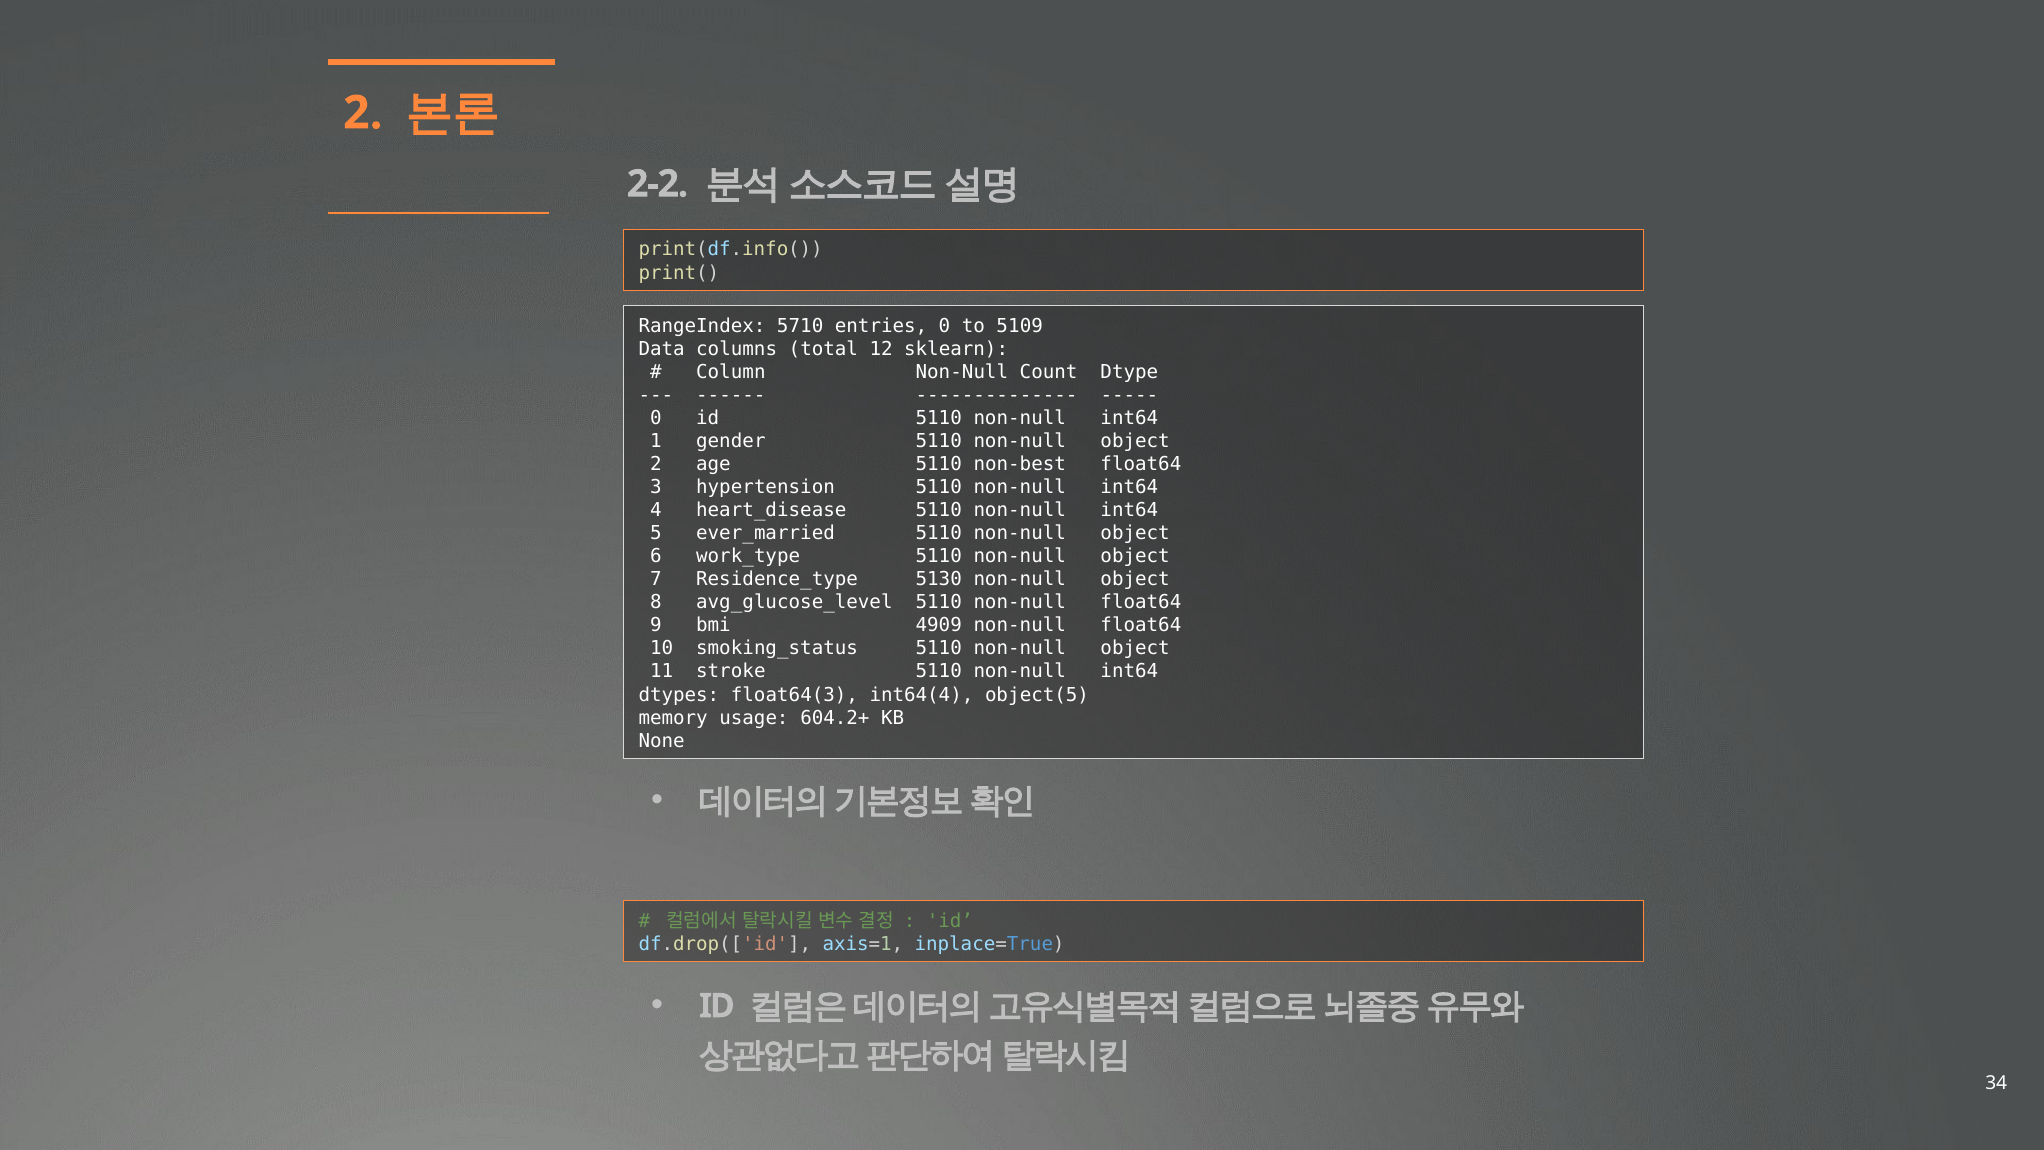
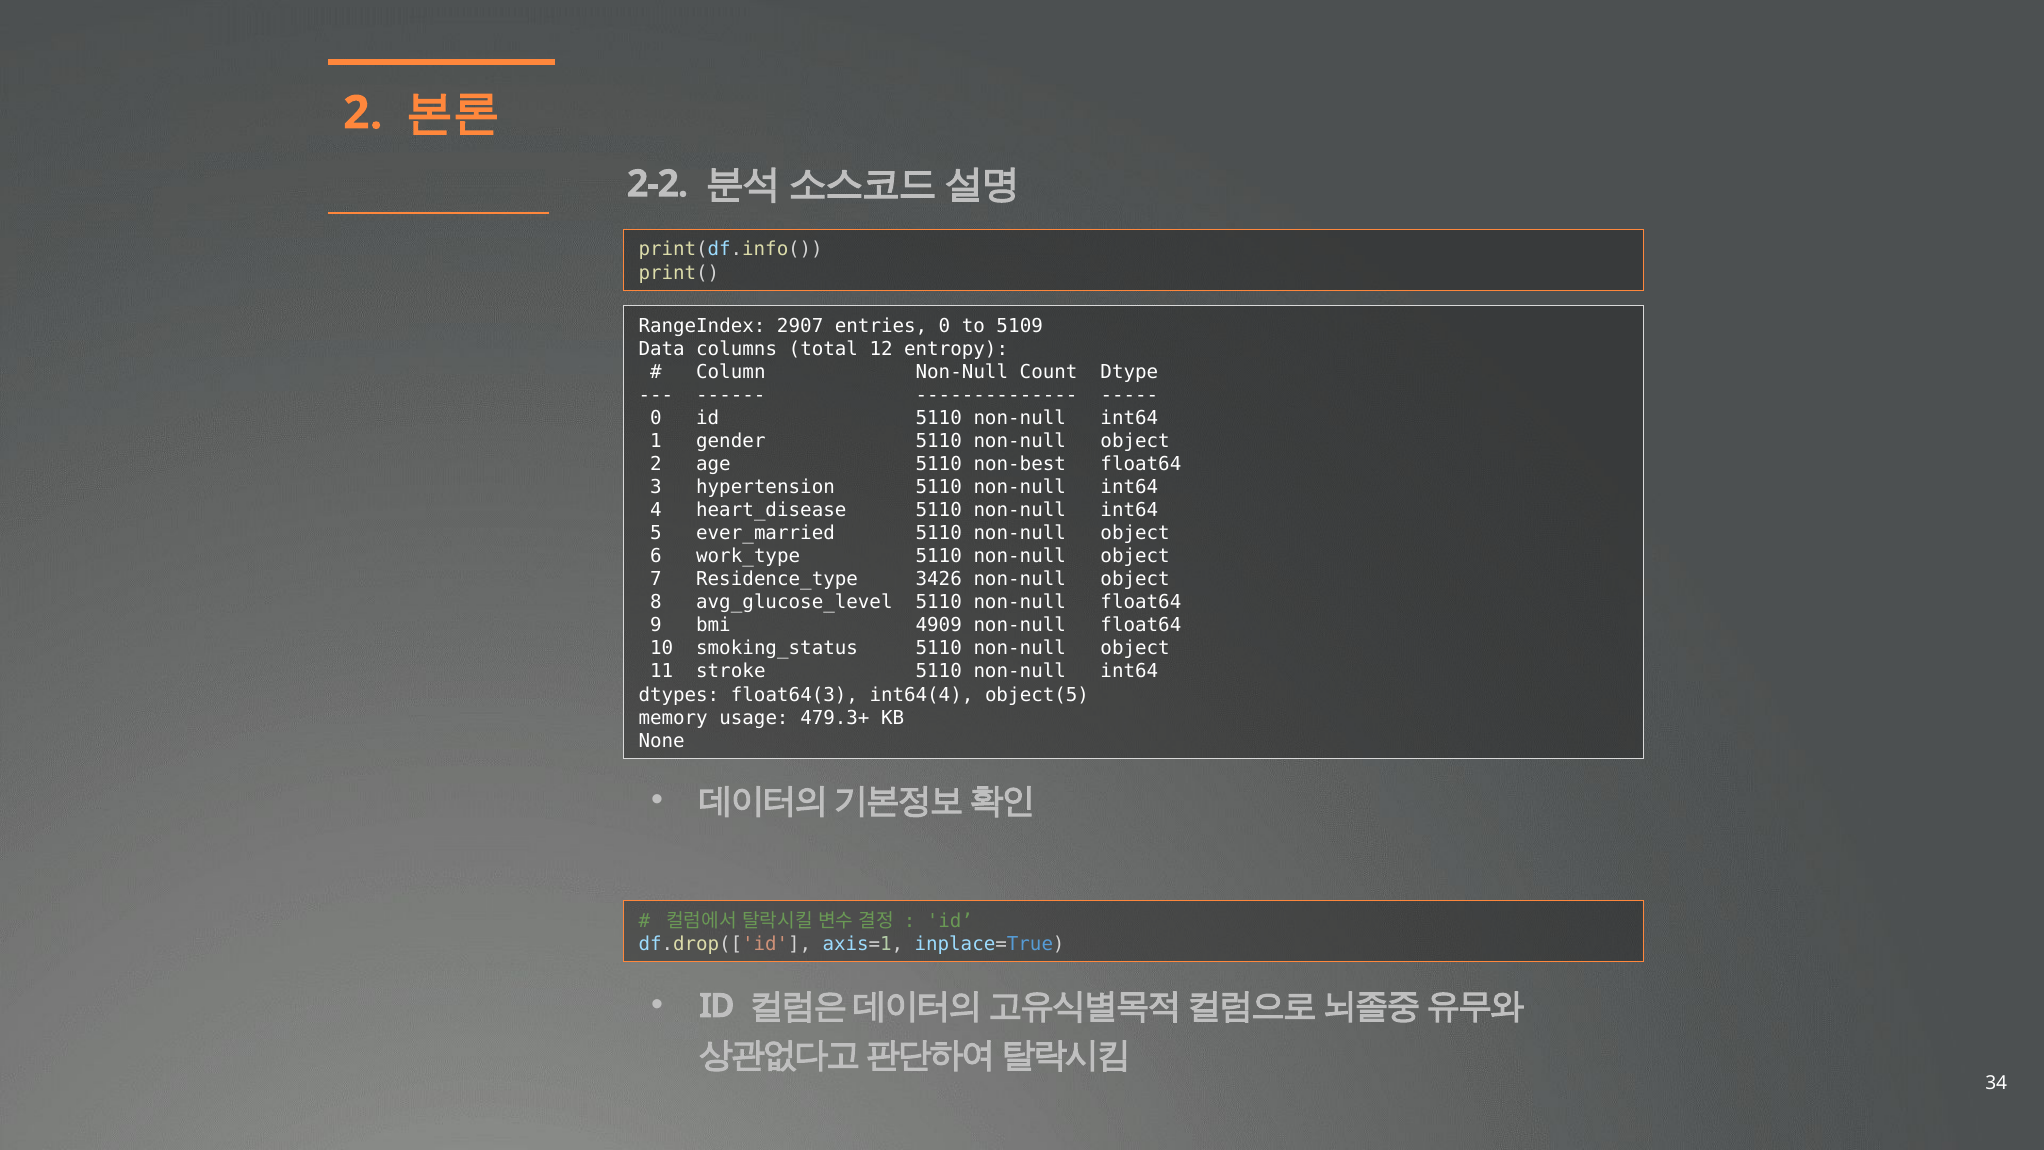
5710: 5710 -> 2907
sklearn: sklearn -> entropy
5130: 5130 -> 3426
604.2+: 604.2+ -> 479.3+
